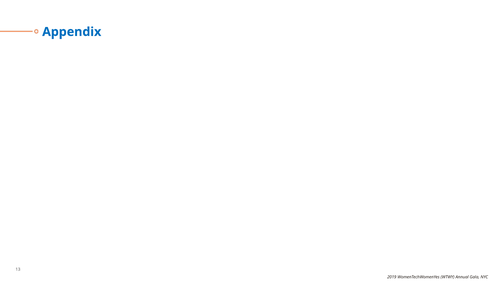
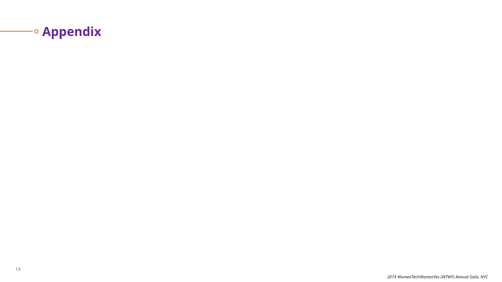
Appendix colour: blue -> purple
